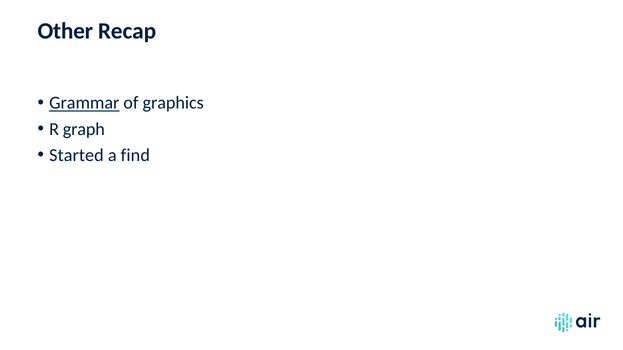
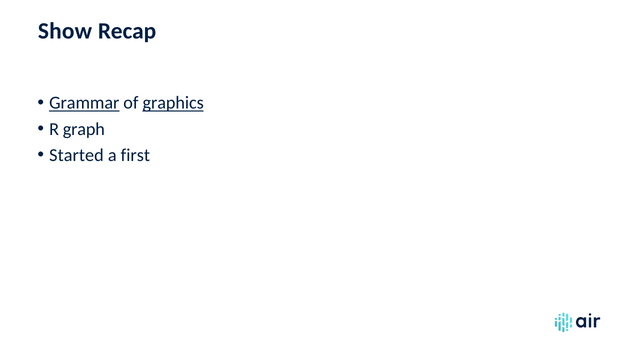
Other: Other -> Show
graphics underline: none -> present
find: find -> first
